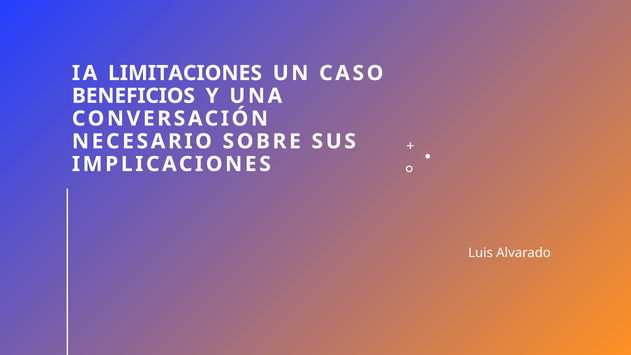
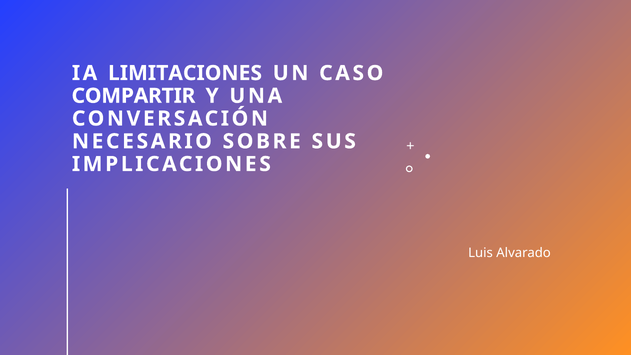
BENEFICIOS: BENEFICIOS -> COMPARTIR
